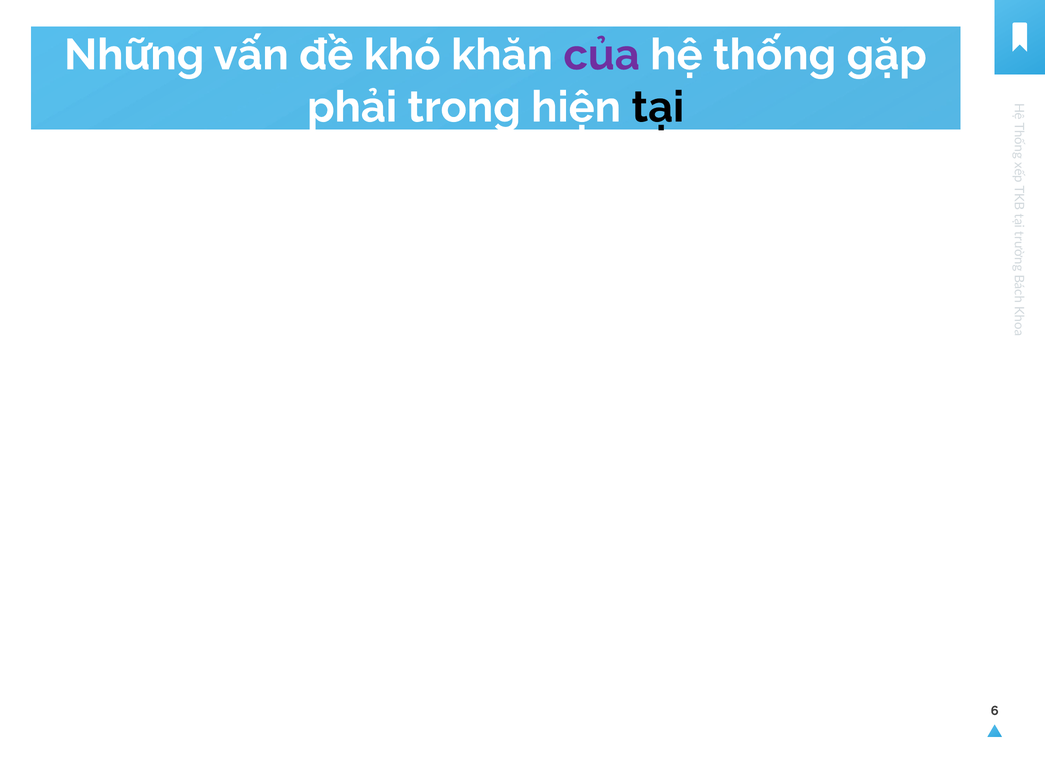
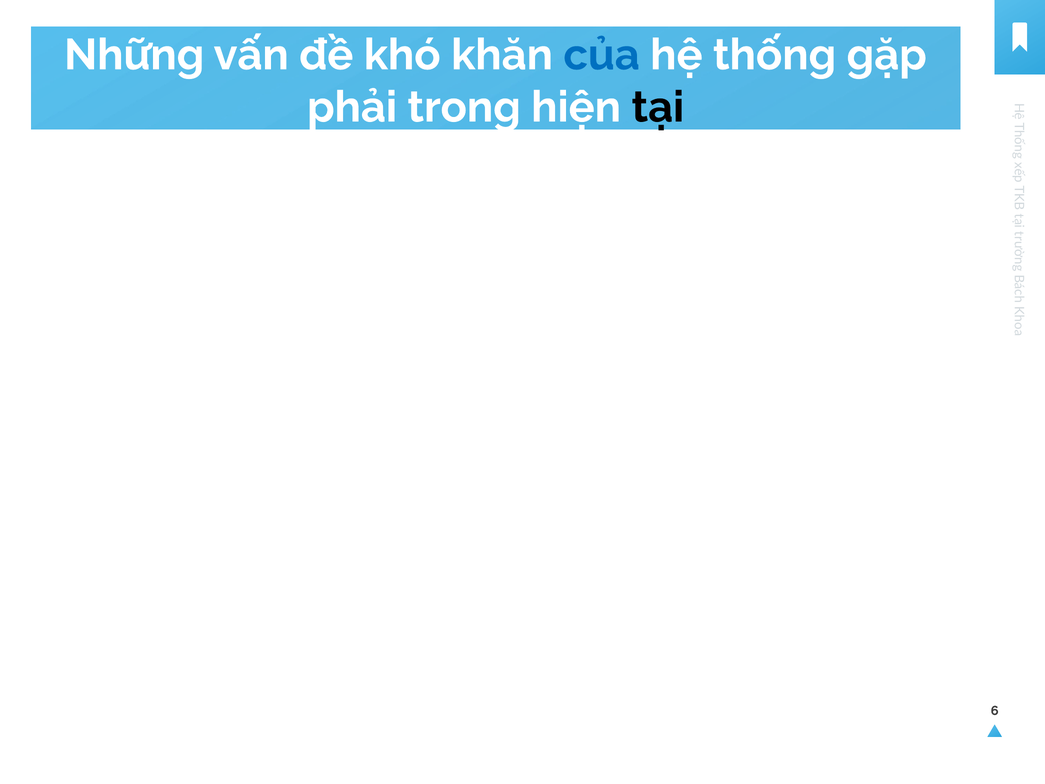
của colour: purple -> blue
